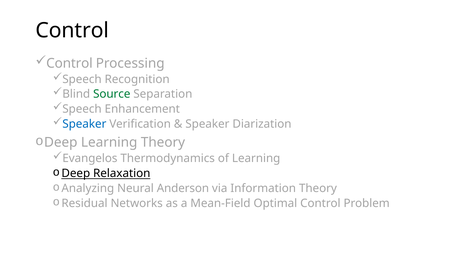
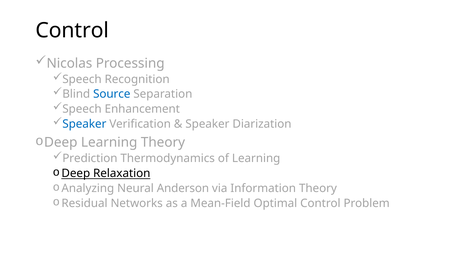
Control at (69, 63): Control -> Nicolas
Source colour: green -> blue
Evangelos: Evangelos -> Prediction
